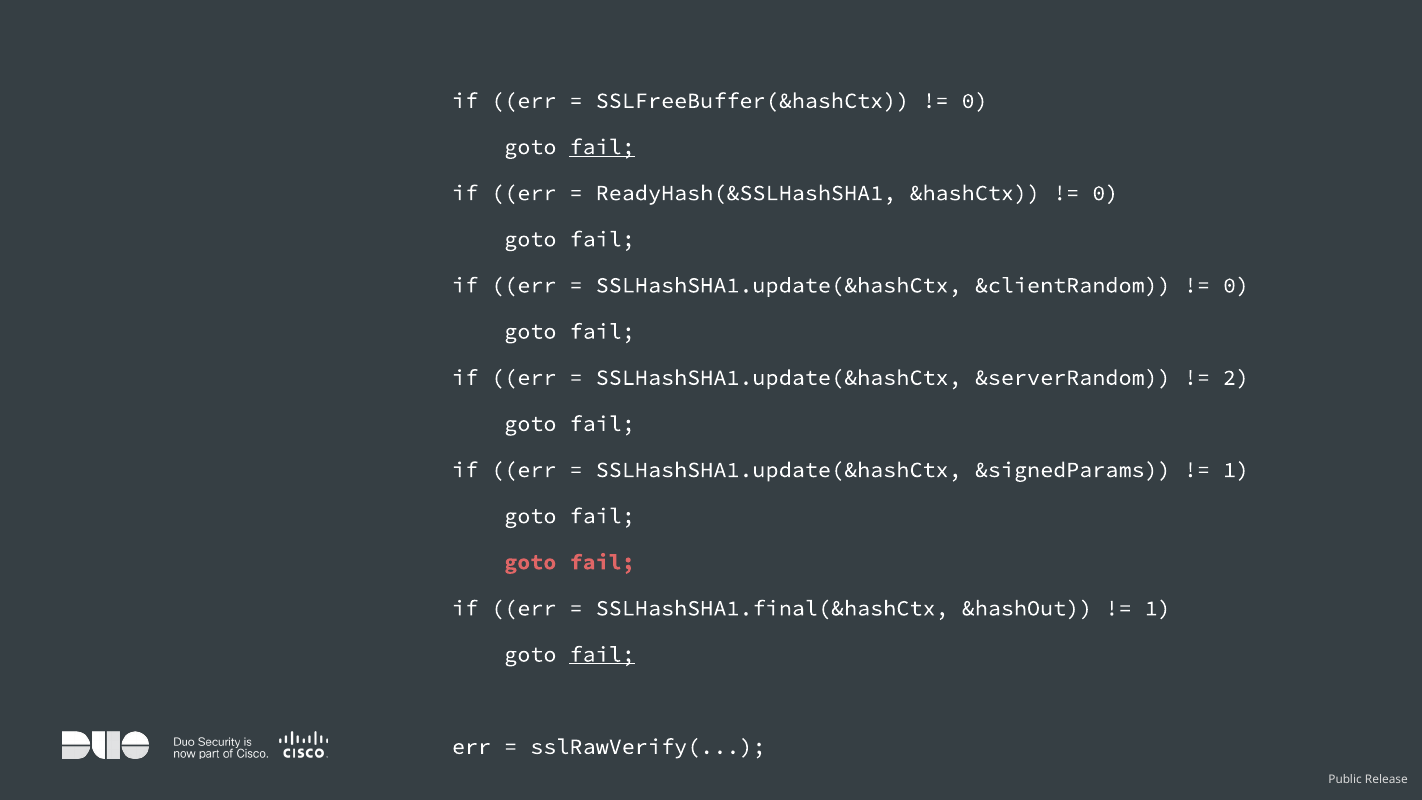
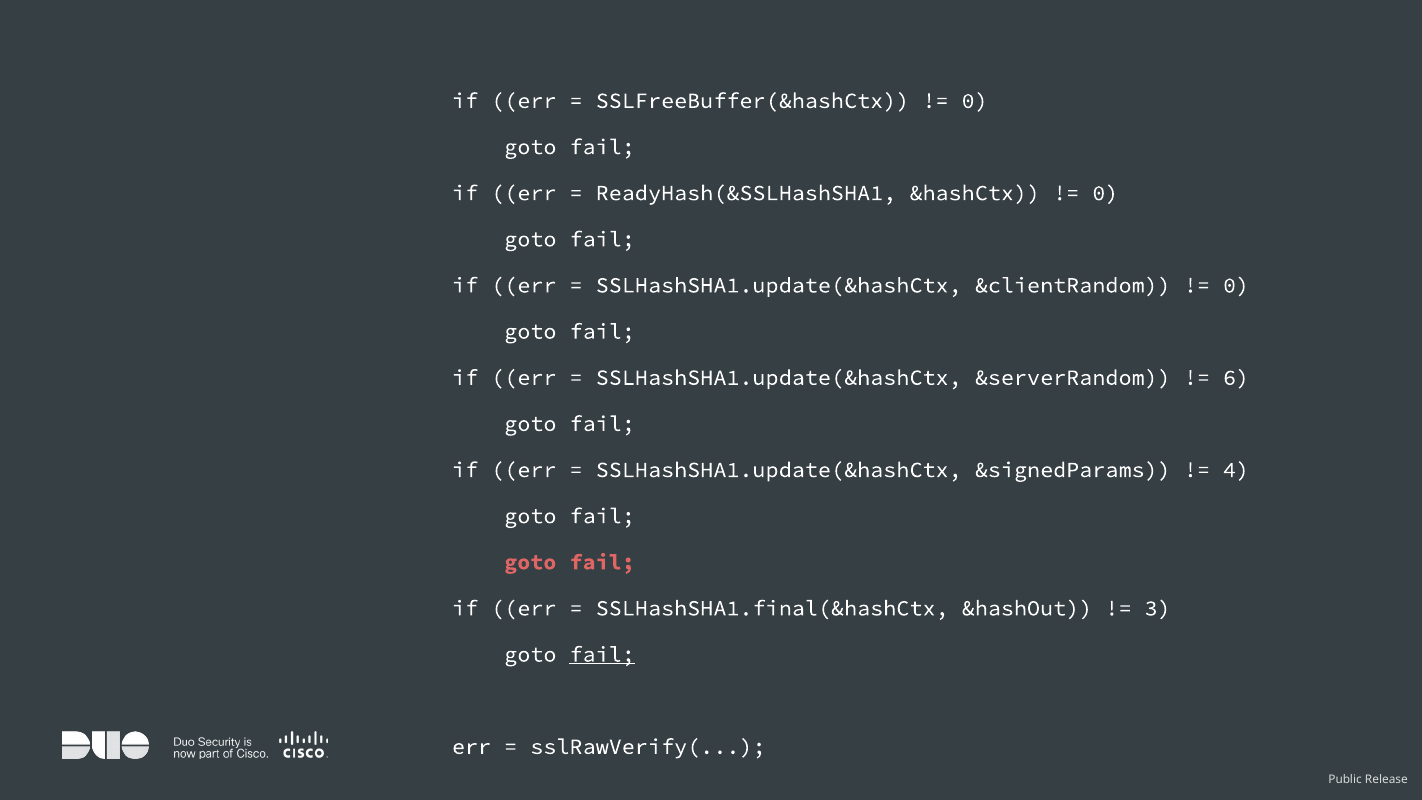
fail at (602, 147) underline: present -> none
2: 2 -> 6
1 at (1236, 470): 1 -> 4
1 at (1158, 608): 1 -> 3
